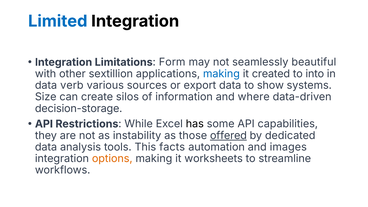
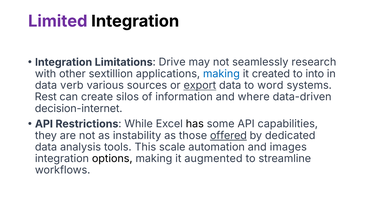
Limited colour: blue -> purple
Form: Form -> Drive
beautiful: beautiful -> research
export underline: none -> present
show: show -> word
Size: Size -> Rest
decision-storage: decision-storage -> decision-internet
facts: facts -> scale
options colour: orange -> black
worksheets: worksheets -> augmented
